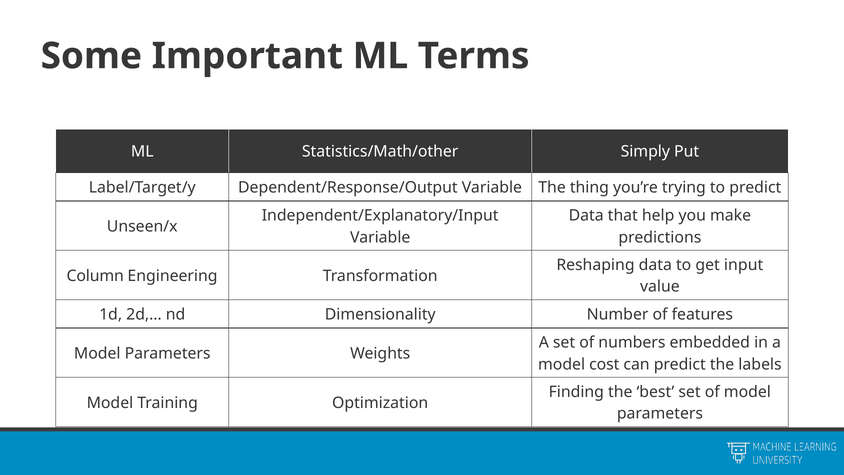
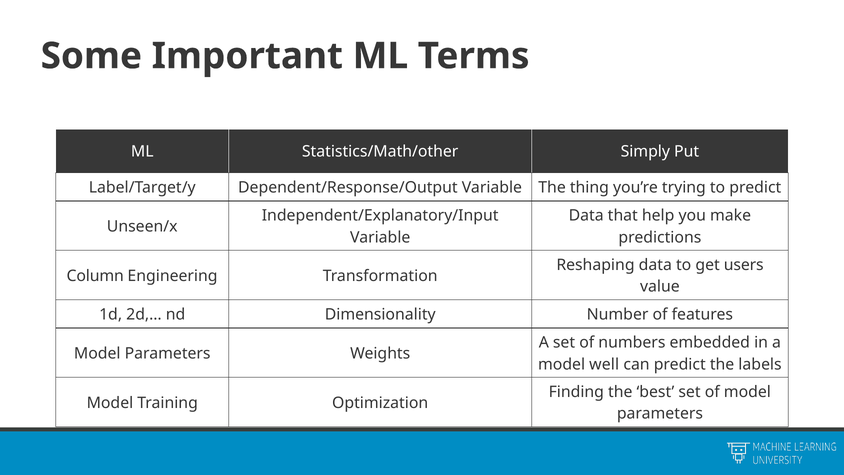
input: input -> users
cost: cost -> well
